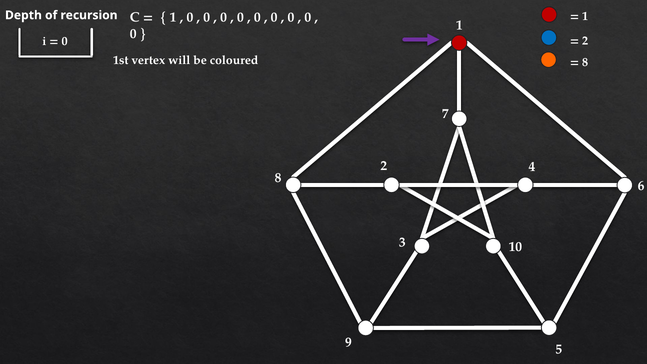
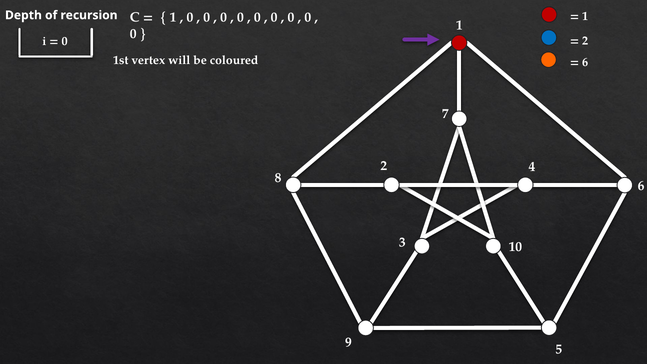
8 at (585, 62): 8 -> 6
